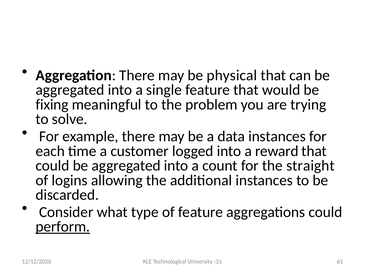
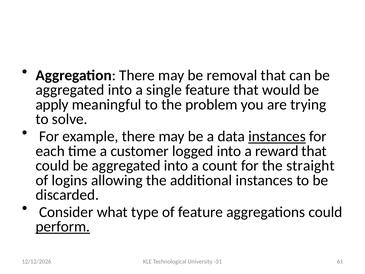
physical: physical -> removal
fixing: fixing -> apply
instances at (277, 136) underline: none -> present
